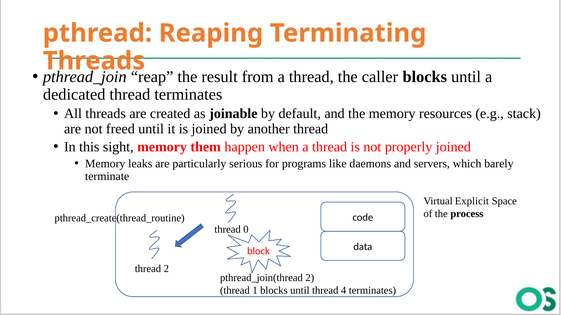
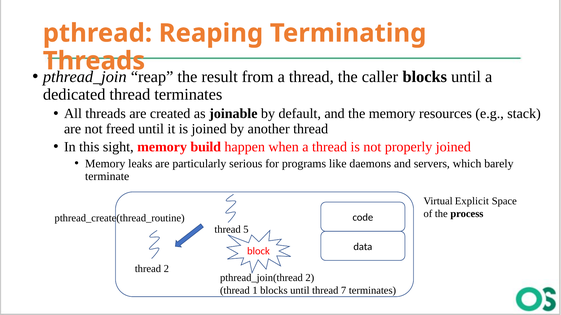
them: them -> build
0: 0 -> 5
4: 4 -> 7
